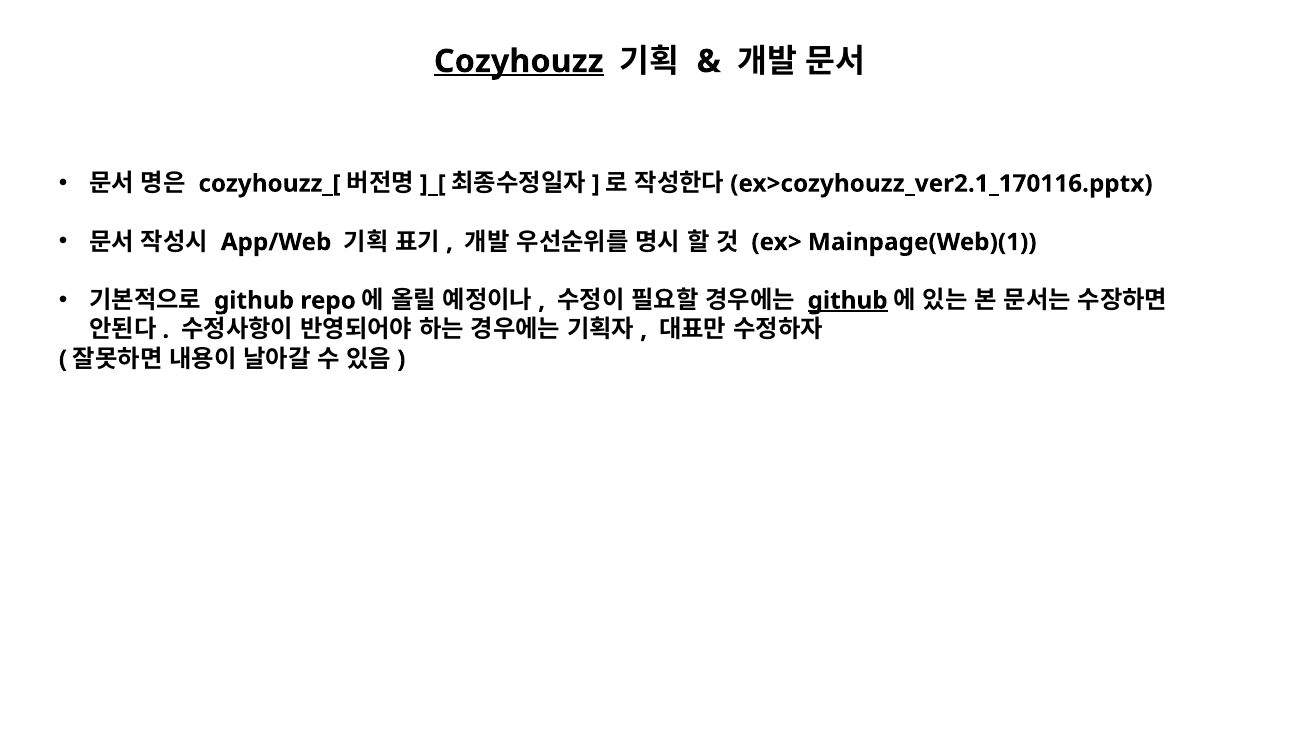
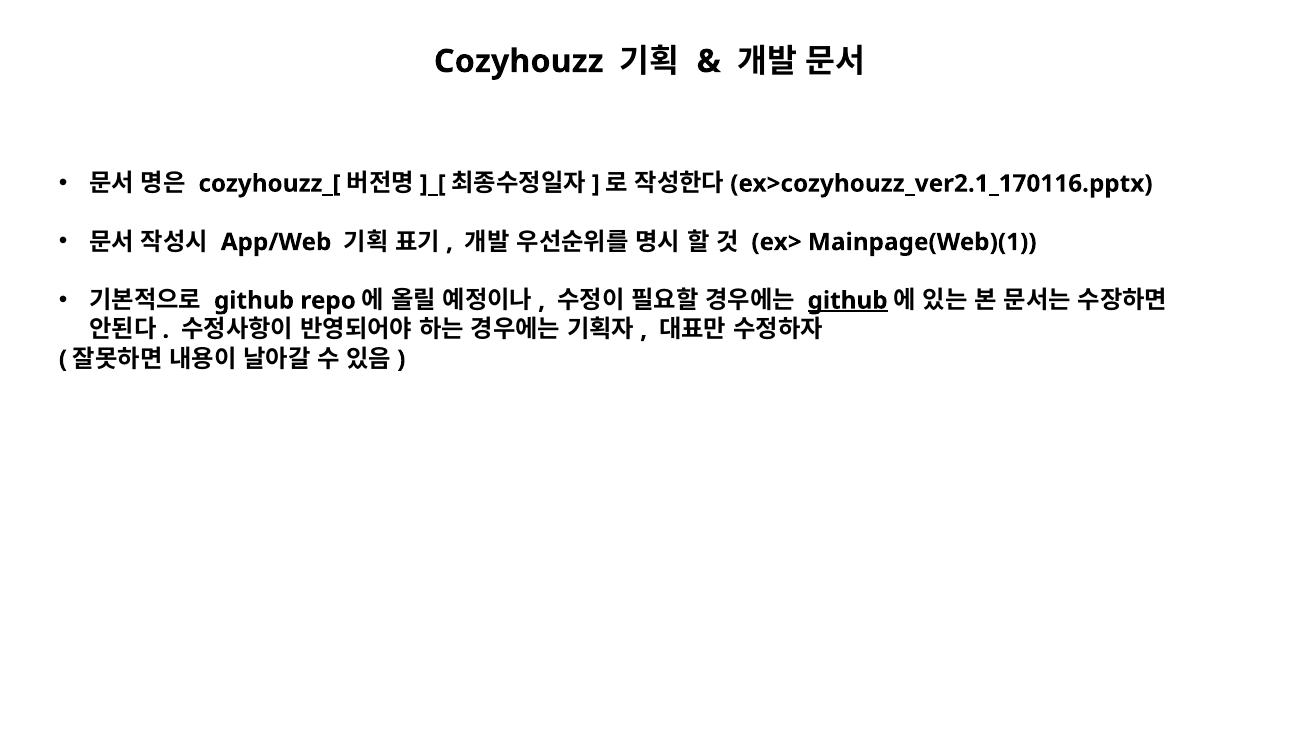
Cozyhouzz underline: present -> none
